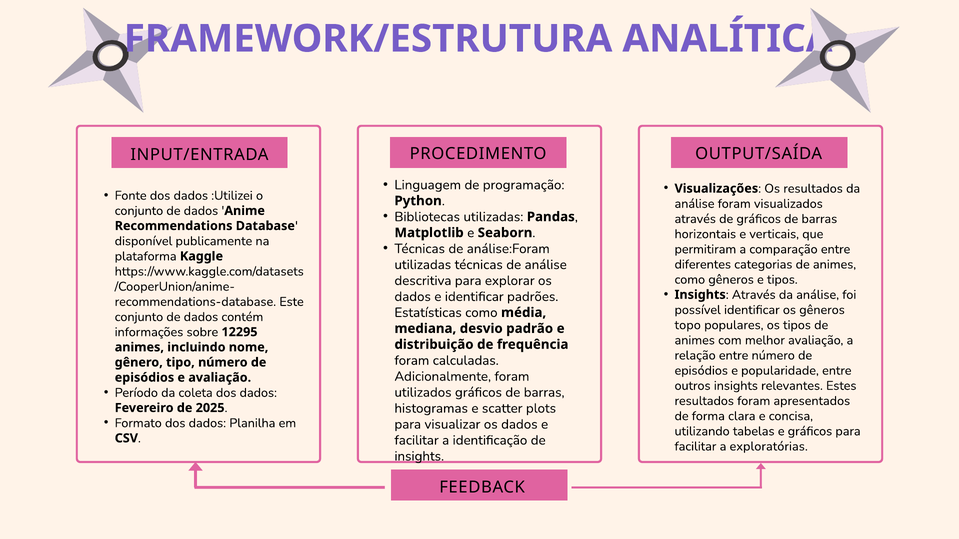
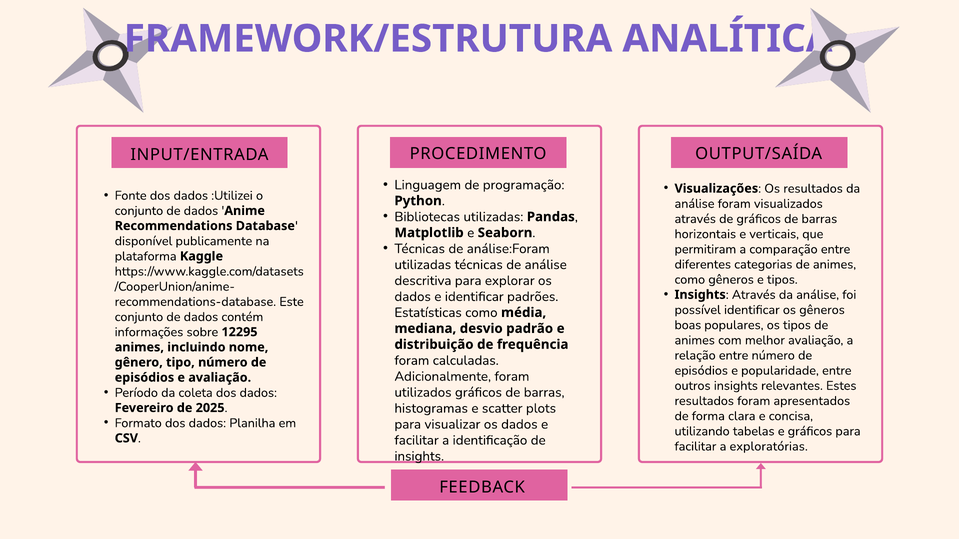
topo: topo -> boas
